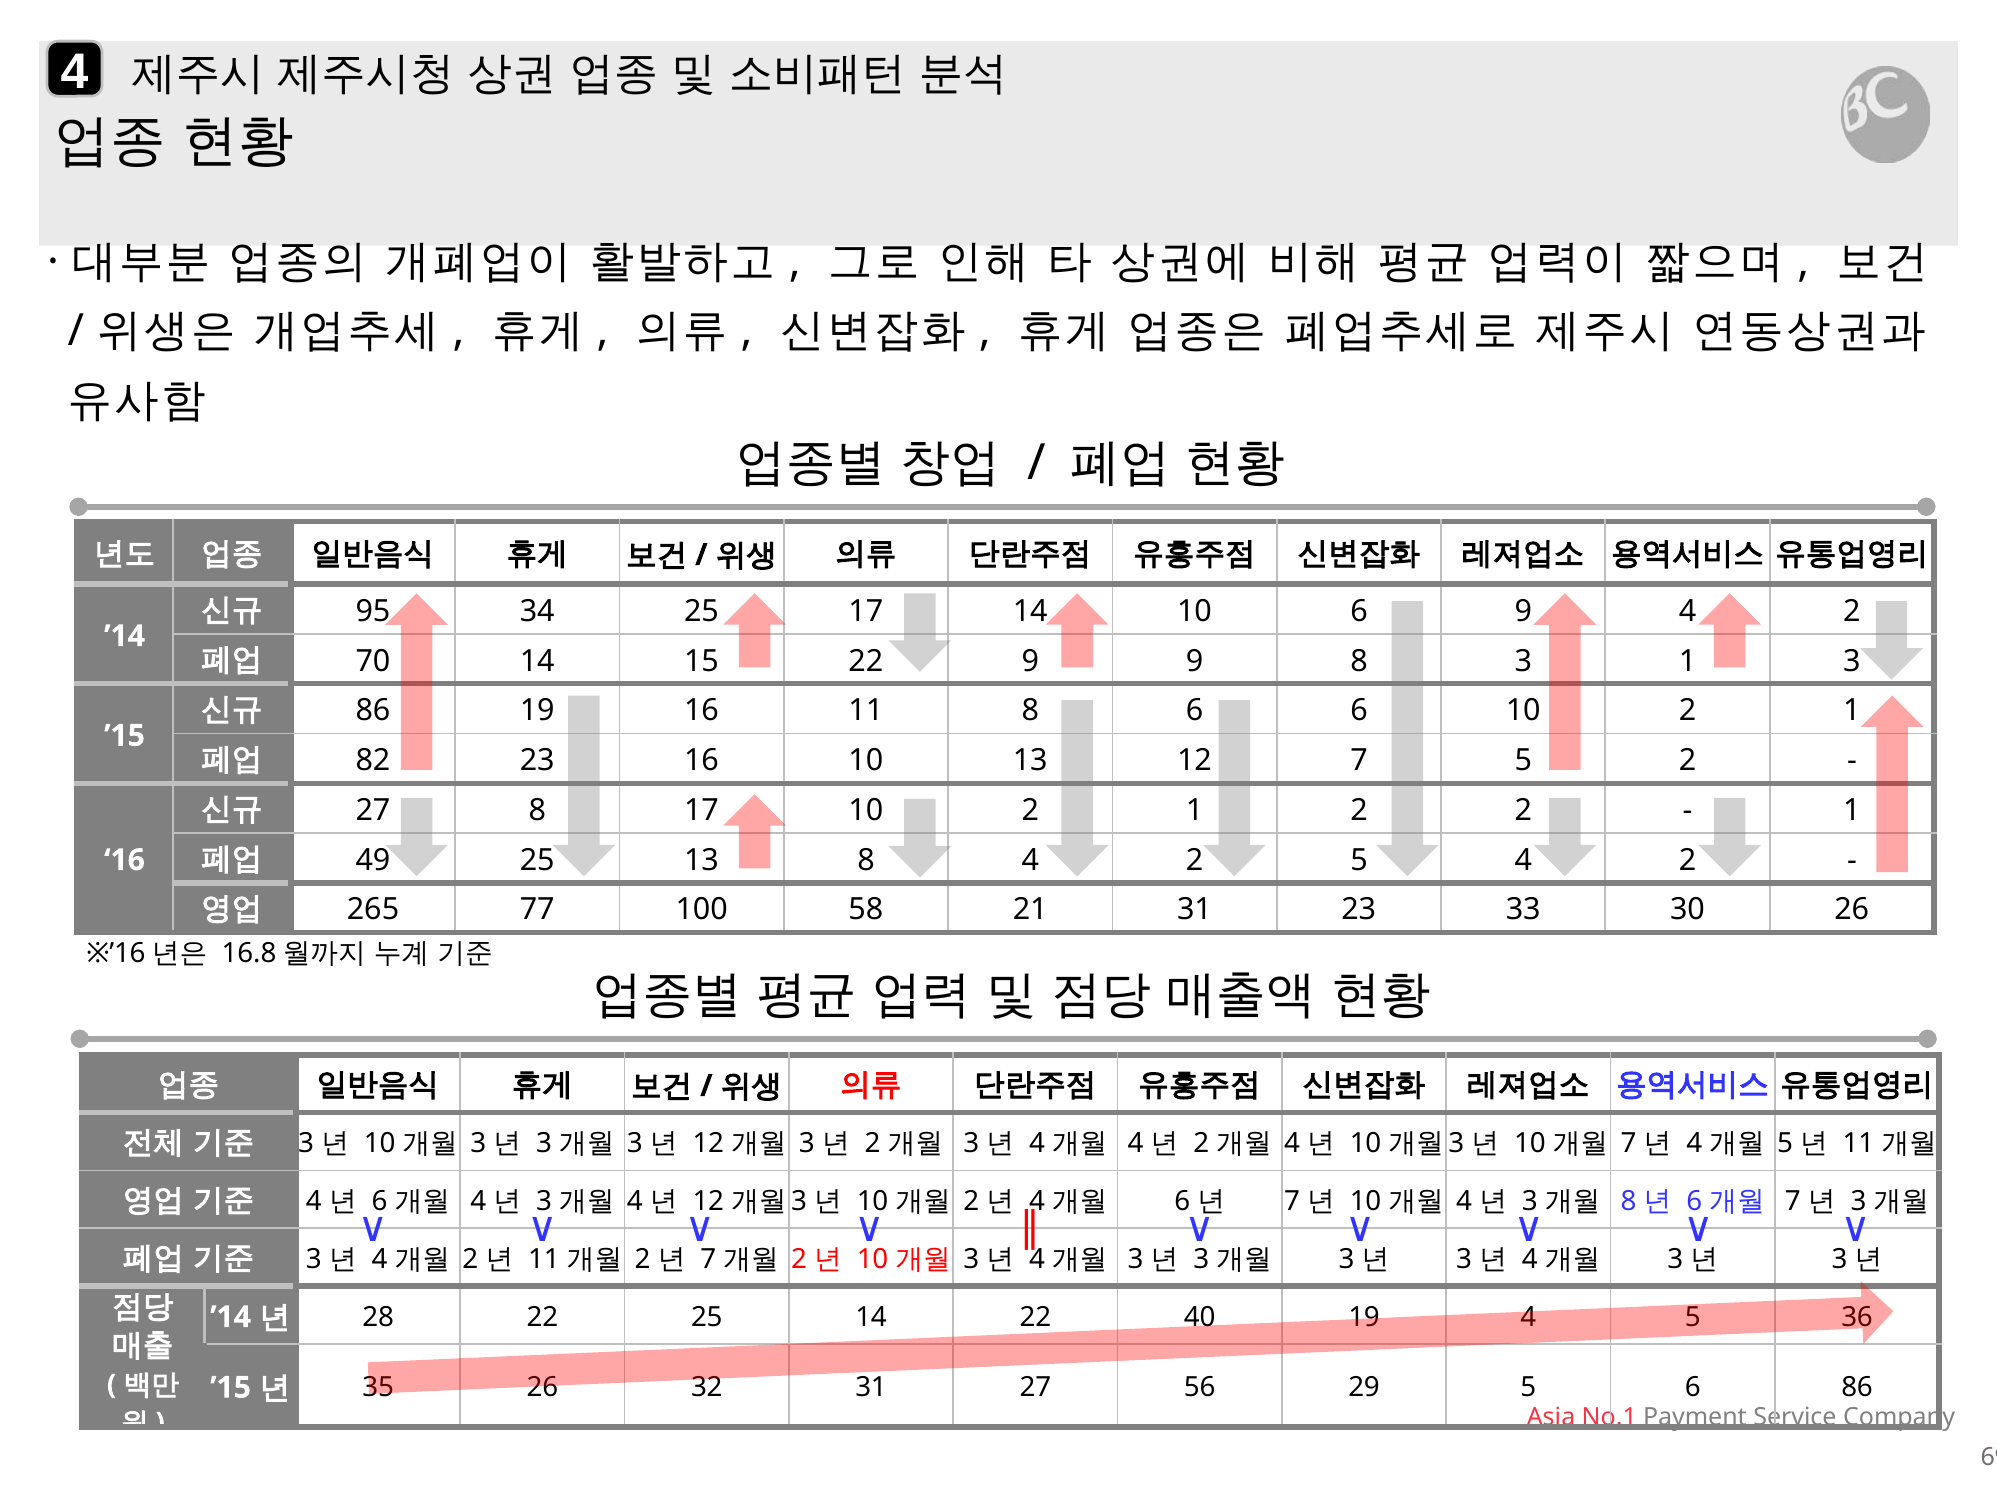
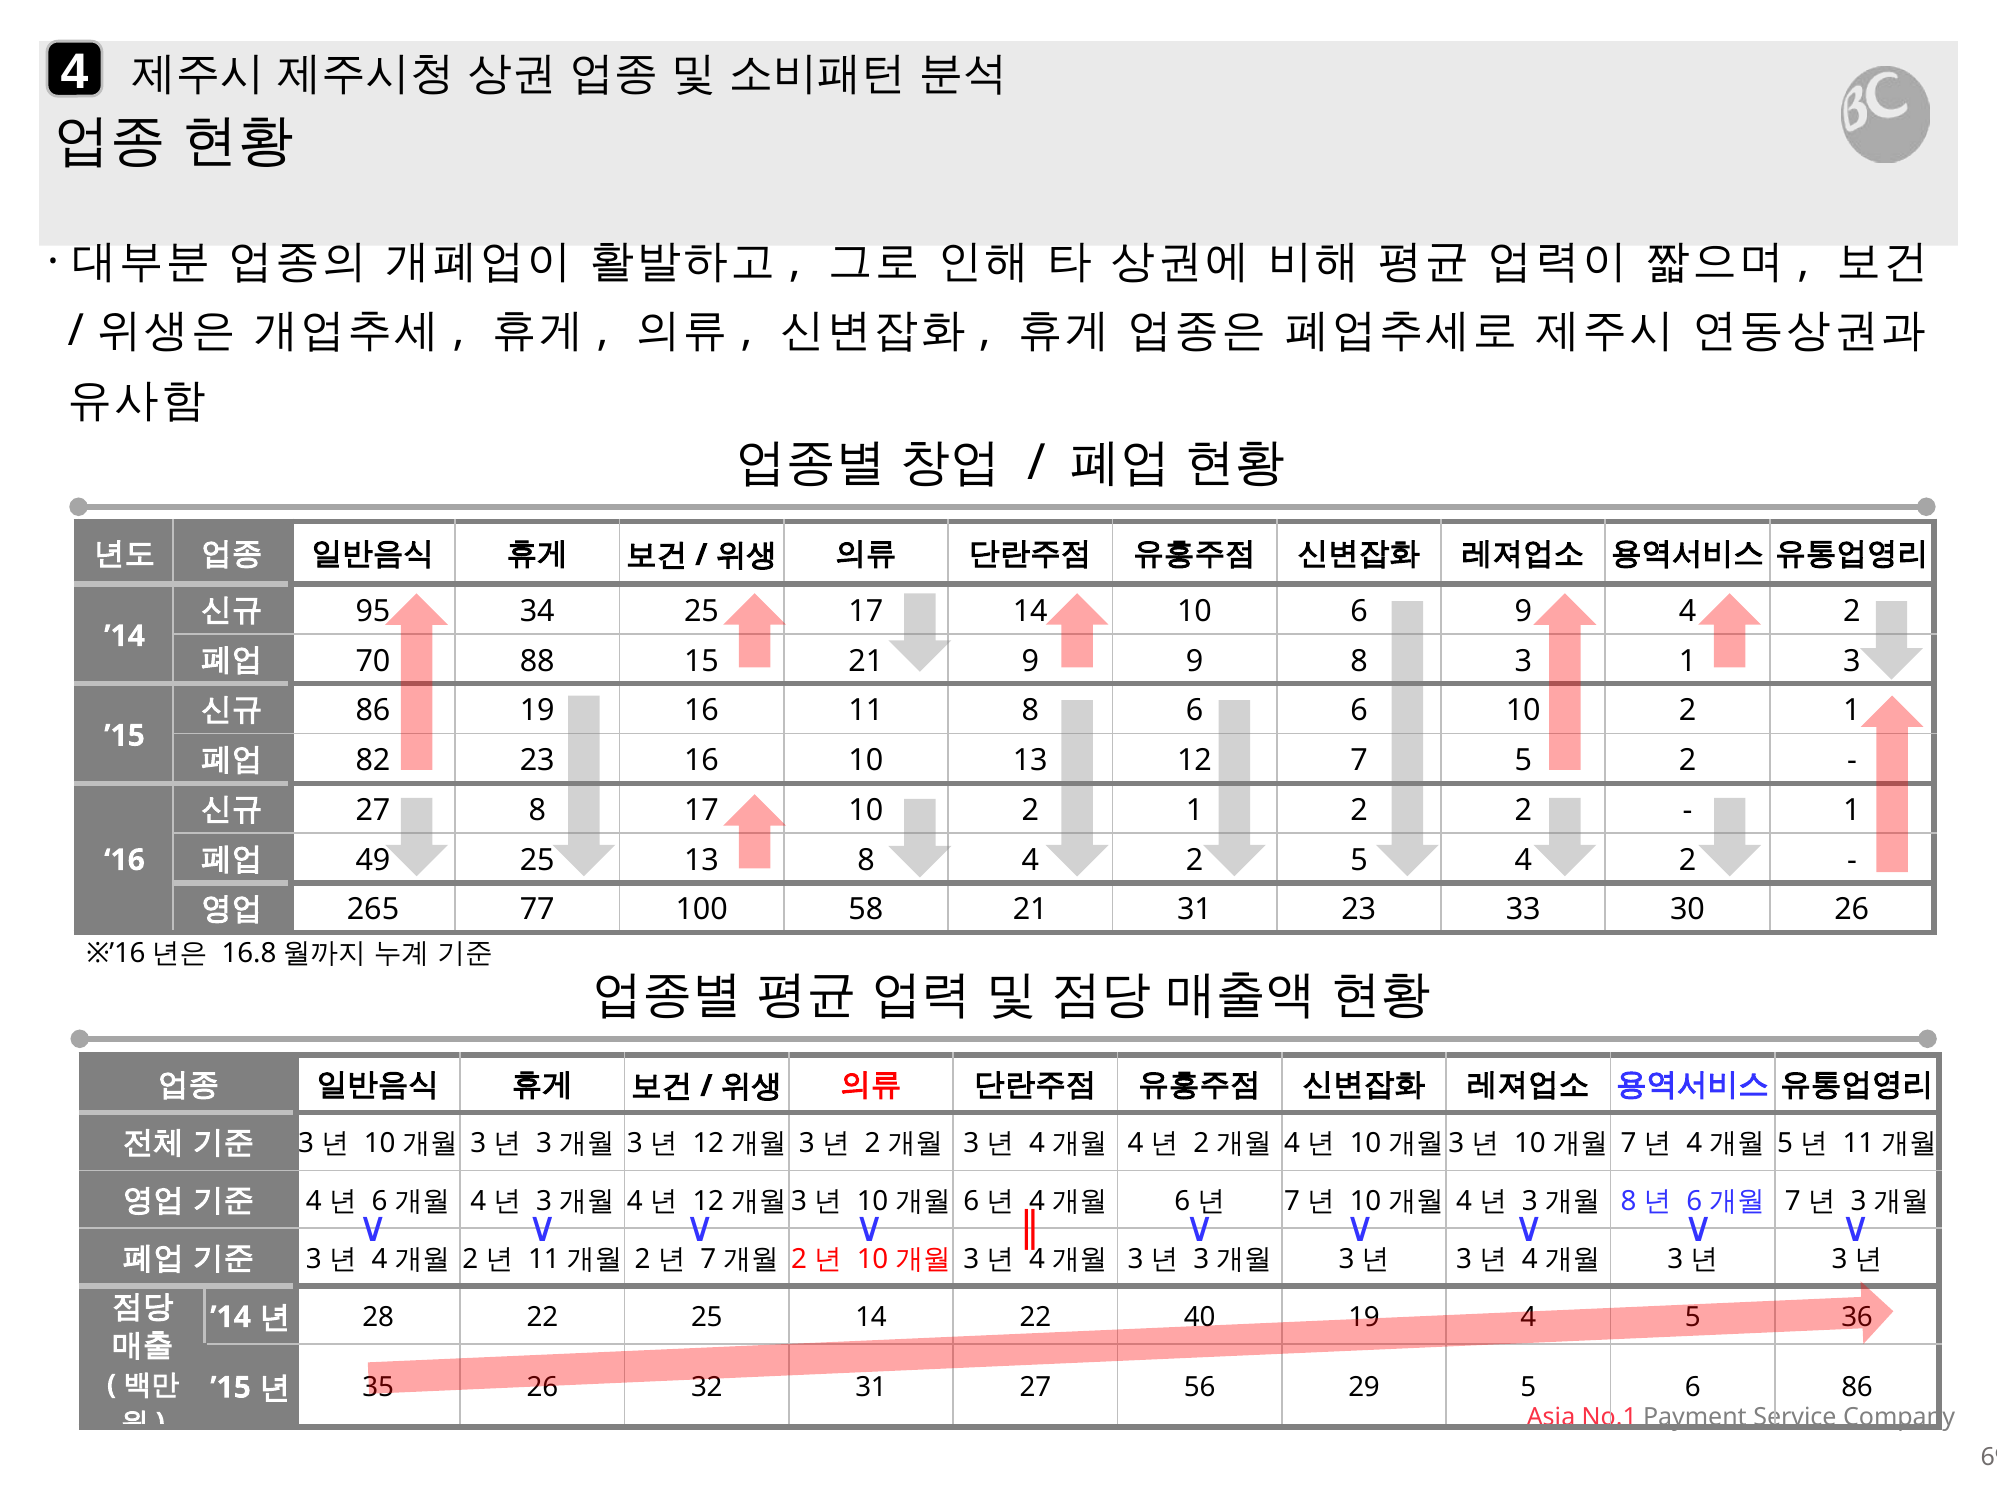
14 at (537, 661): 14 -> 88
15 22: 22 -> 21
2 at (971, 1201): 2 -> 6
